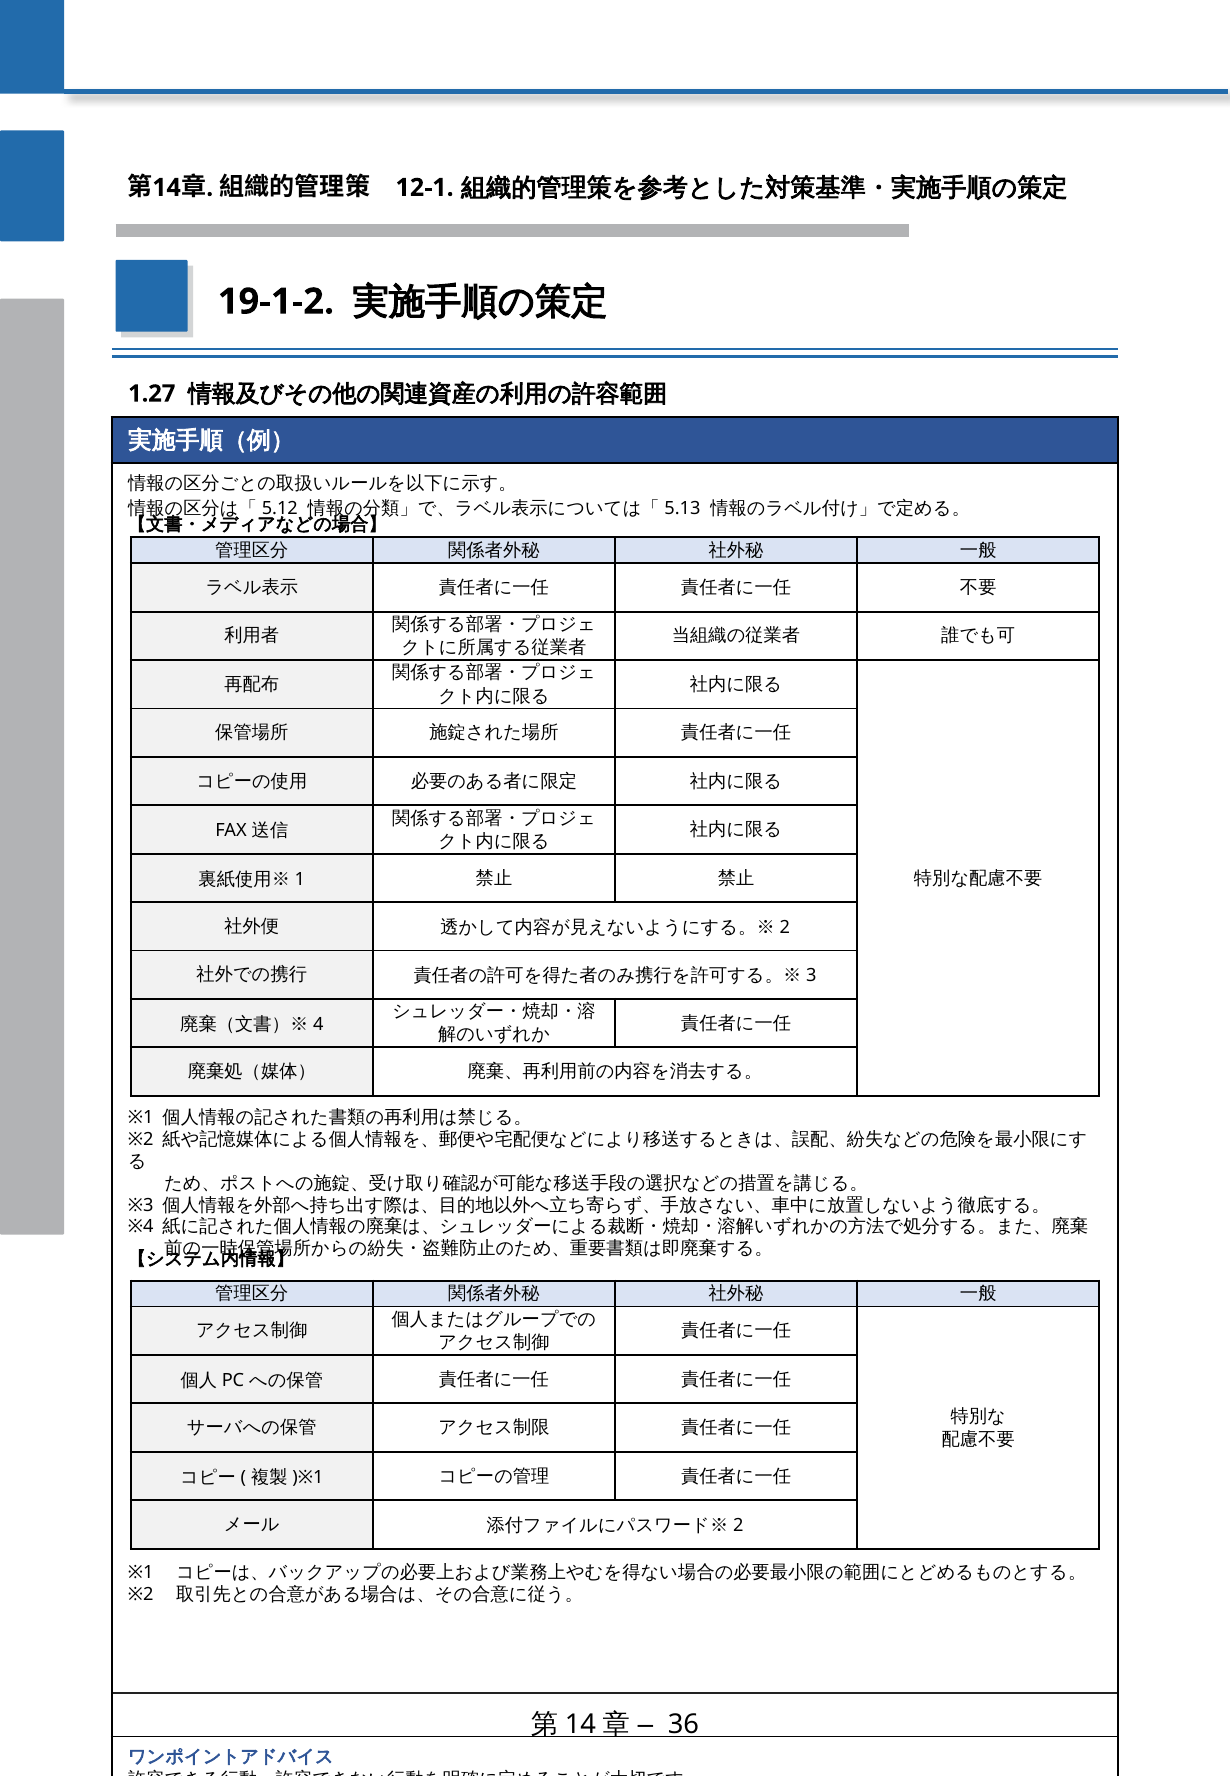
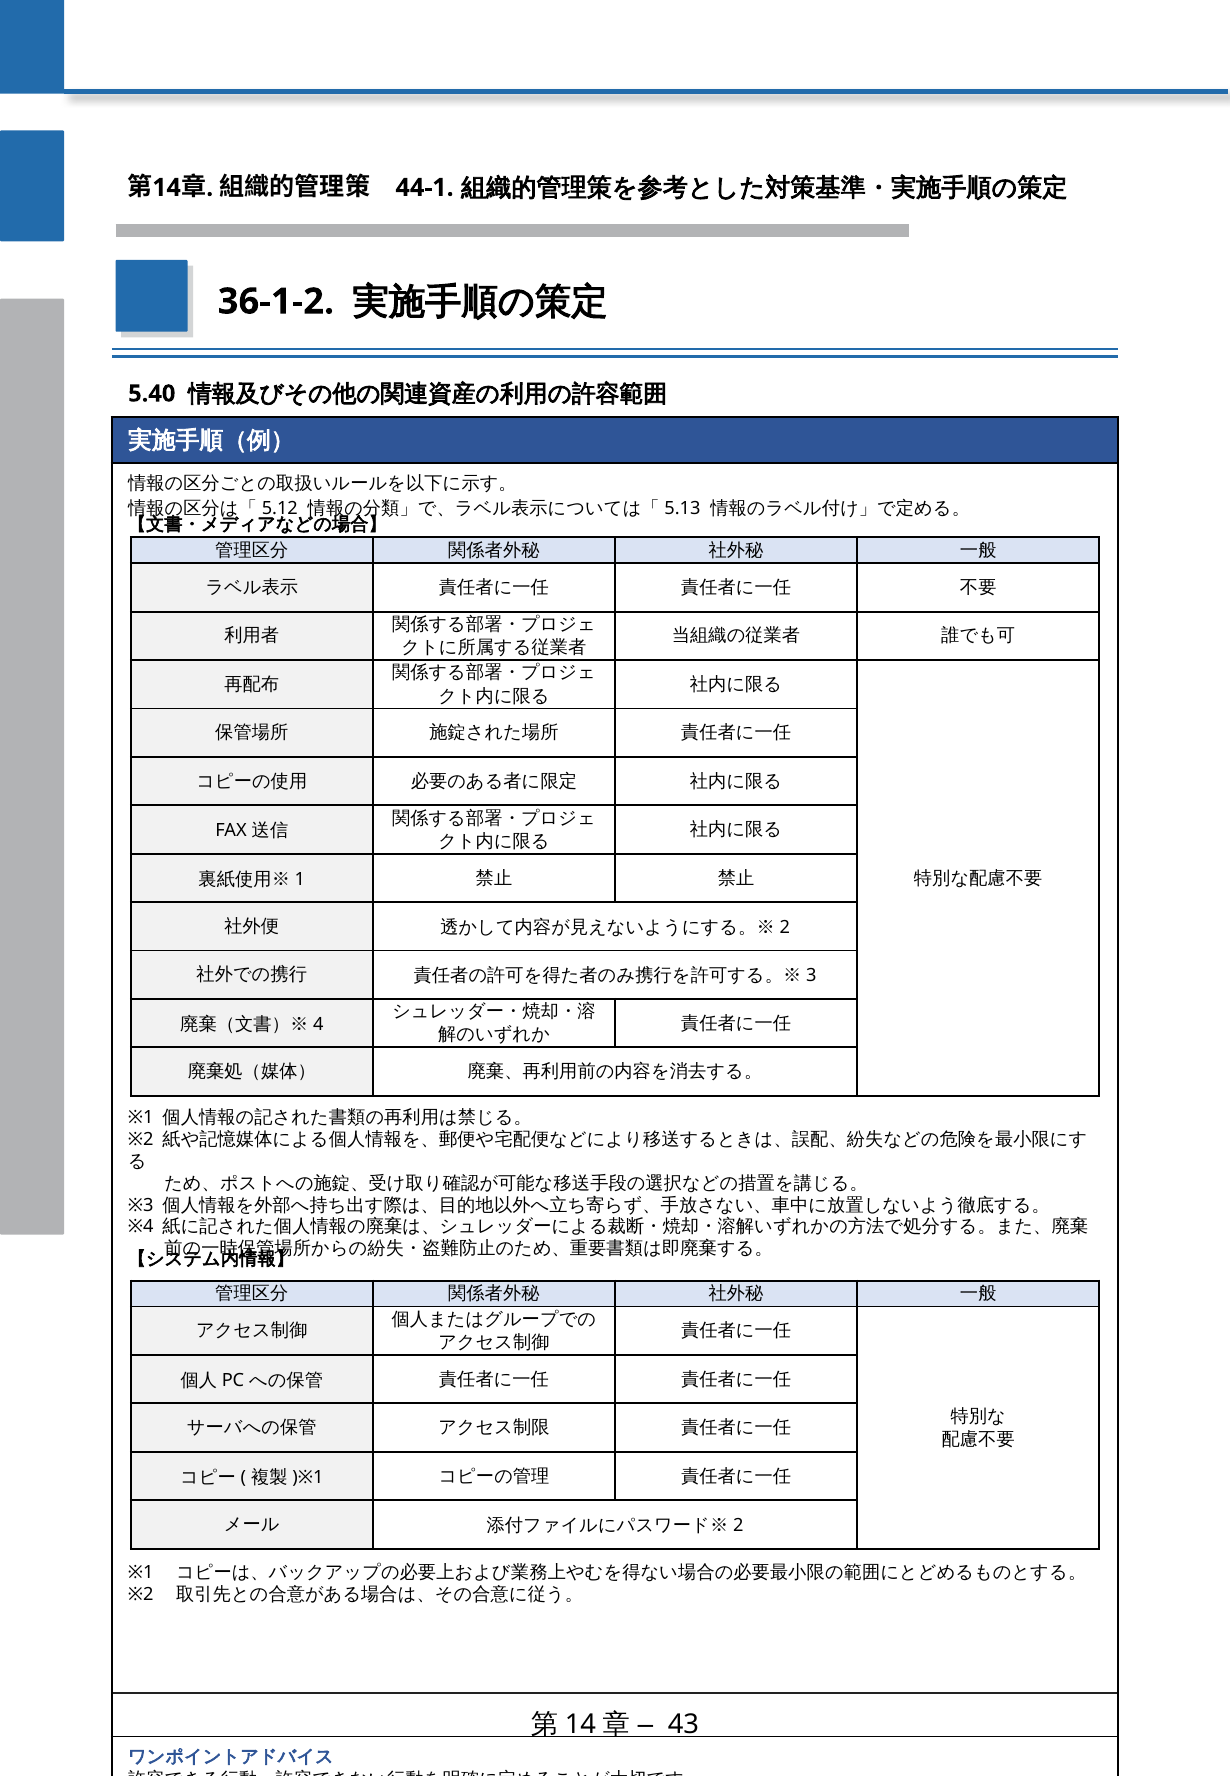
12-1: 12-1 -> 44-1
19-1-2: 19-1-2 -> 36-1-2
1.27: 1.27 -> 5.40
36: 36 -> 43
